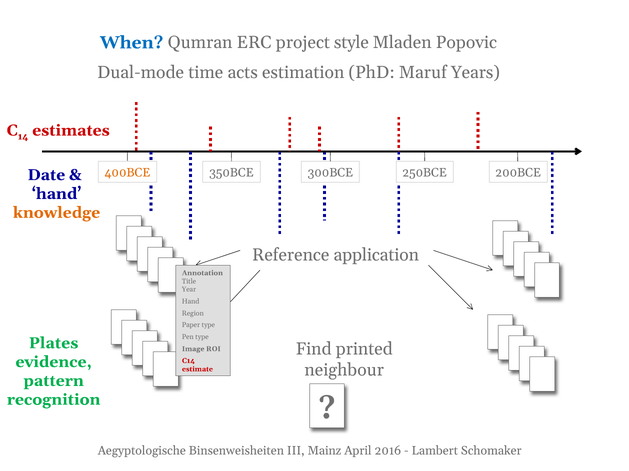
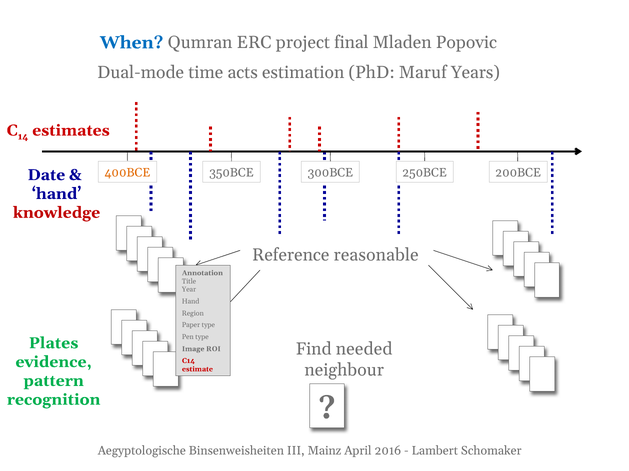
style: style -> final
knowledge colour: orange -> red
application: application -> reasonable
printed: printed -> needed
